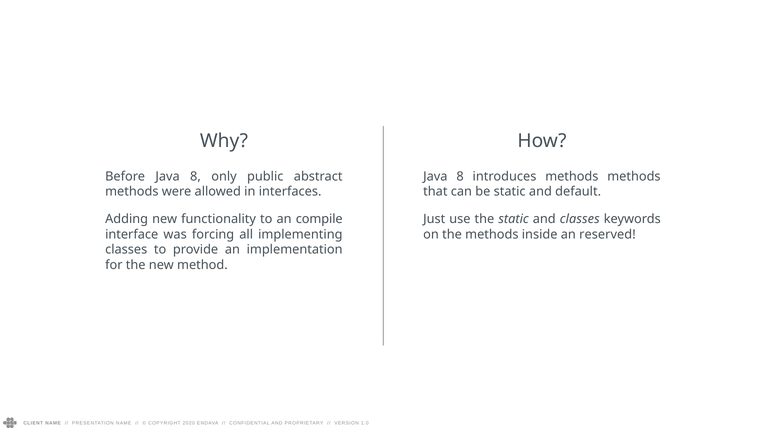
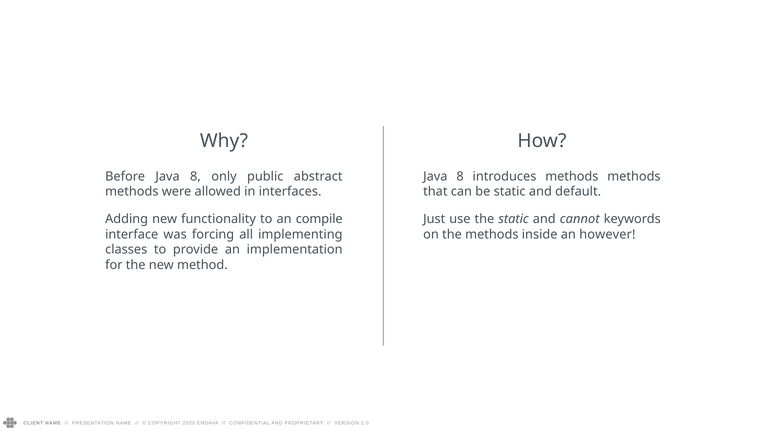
and classes: classes -> cannot
reserved: reserved -> however
